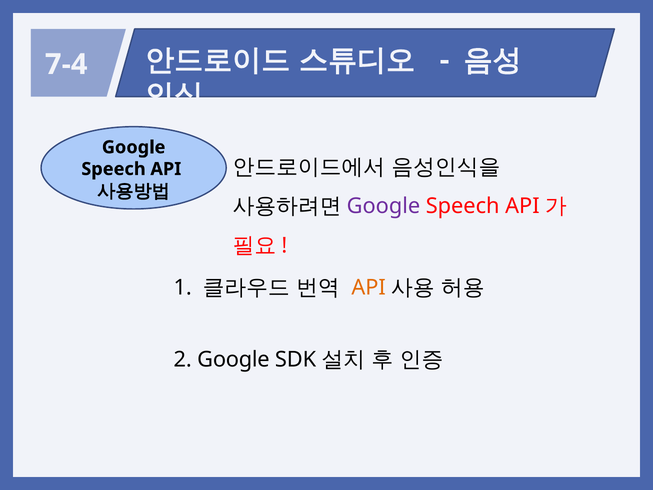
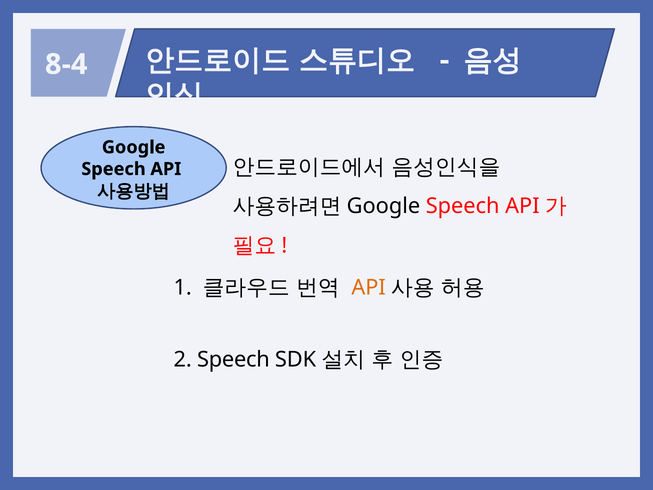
7-4: 7-4 -> 8-4
Google at (383, 206) colour: purple -> black
2 Google: Google -> Speech
